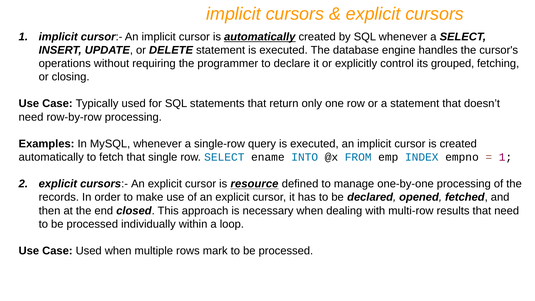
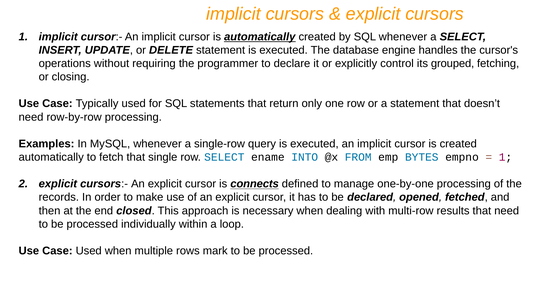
INDEX: INDEX -> BYTES
resource: resource -> connects
